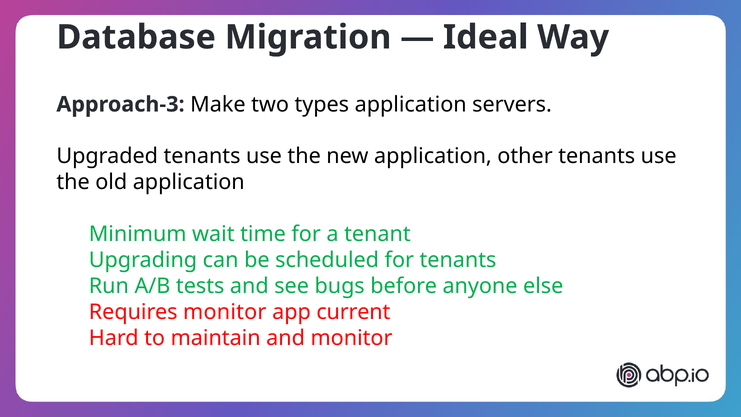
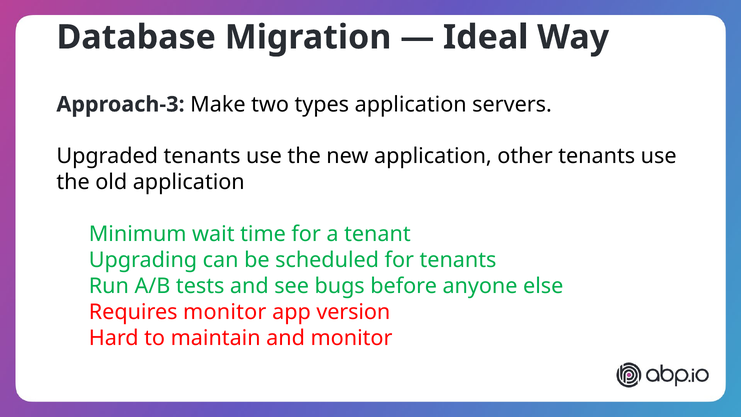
current: current -> version
